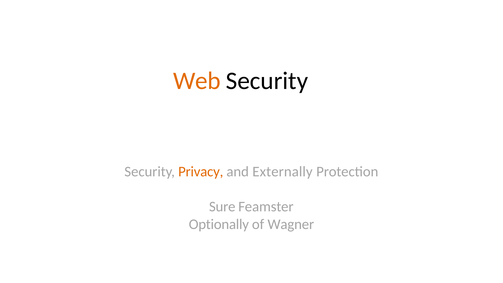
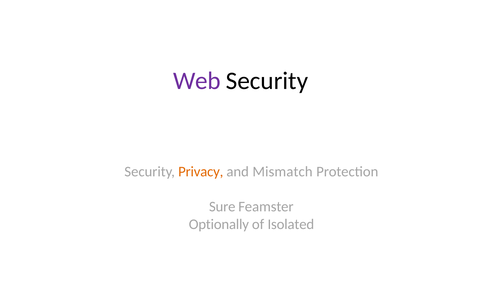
Web colour: orange -> purple
Externally: Externally -> Mismatch
Wagner: Wagner -> Isolated
